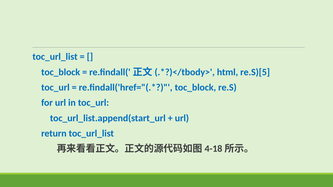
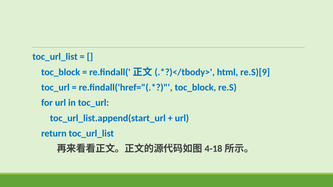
re.S)[5: re.S)[5 -> re.S)[9
